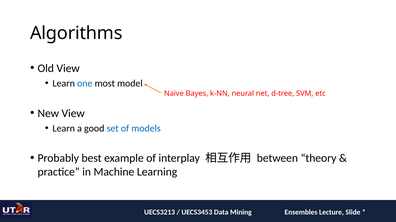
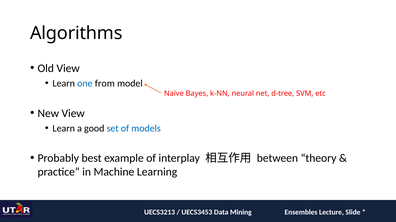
most: most -> from
